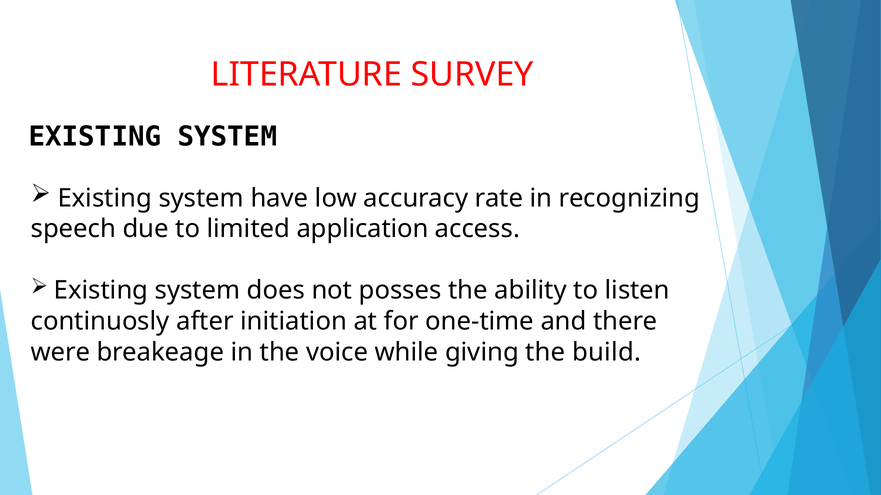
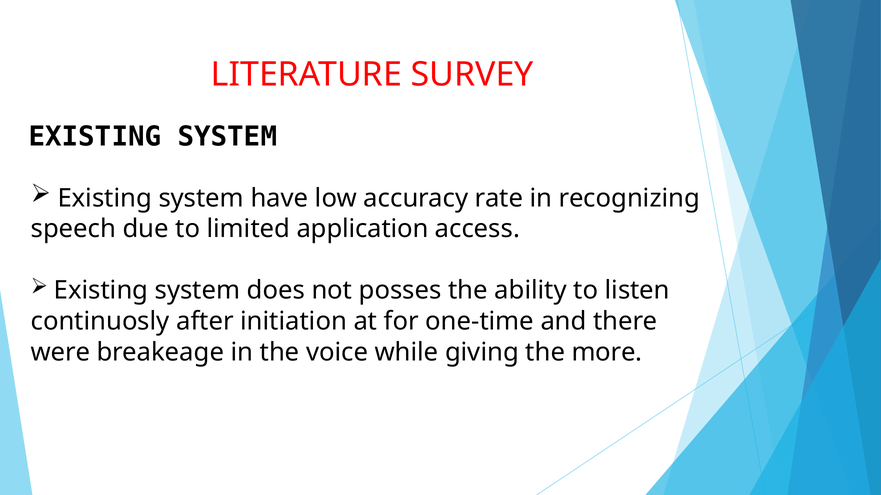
build: build -> more
